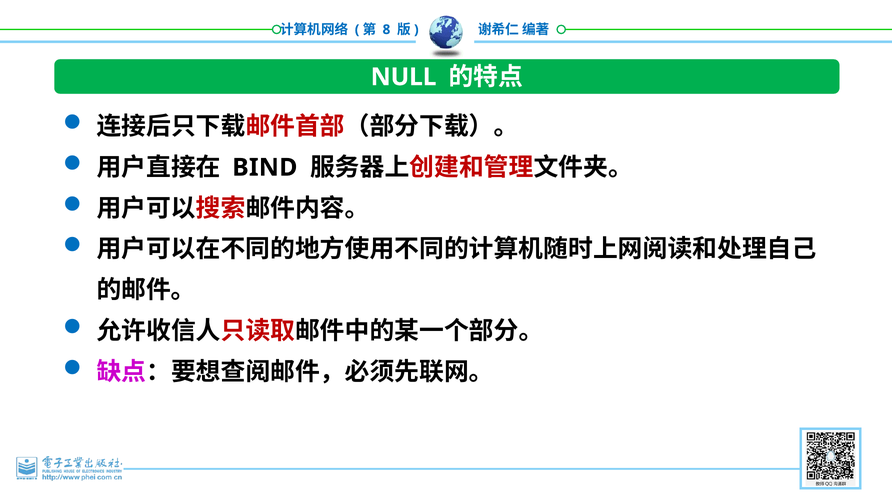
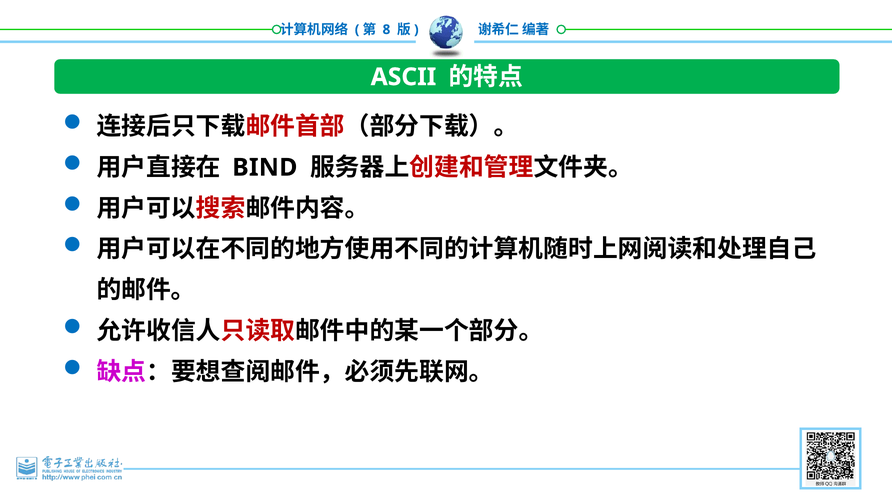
NULL: NULL -> ASCII
